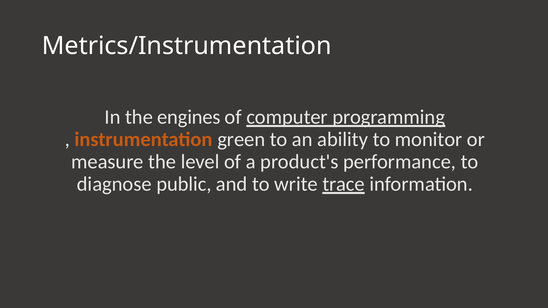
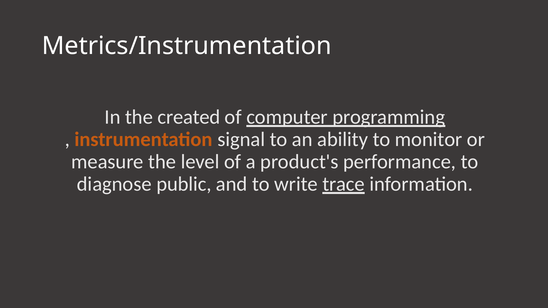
engines: engines -> created
green: green -> signal
